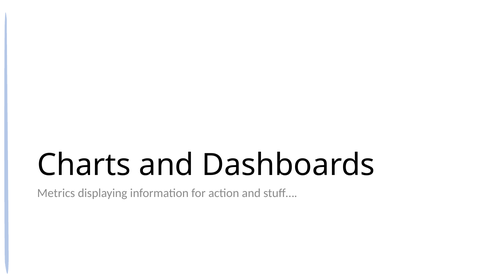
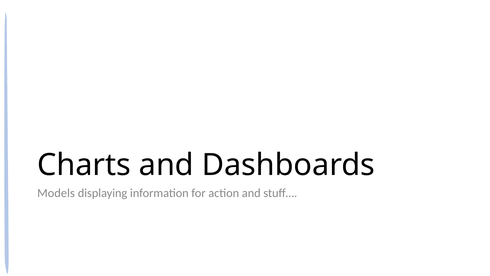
Metrics: Metrics -> Models
